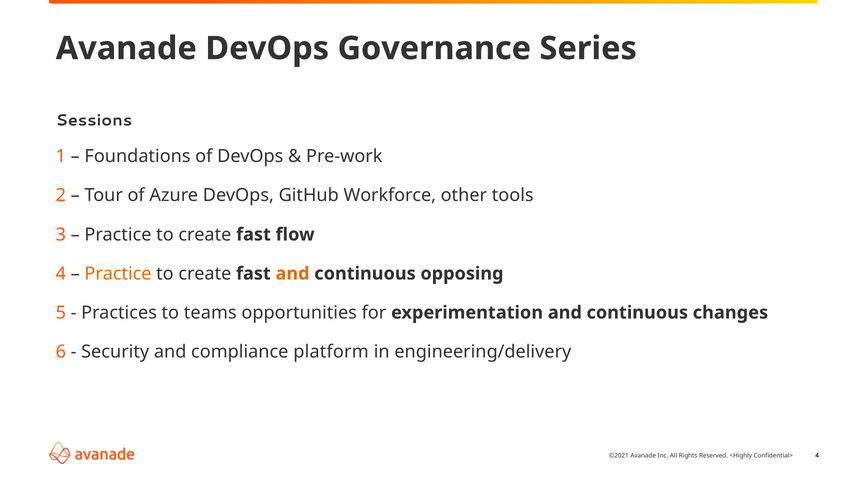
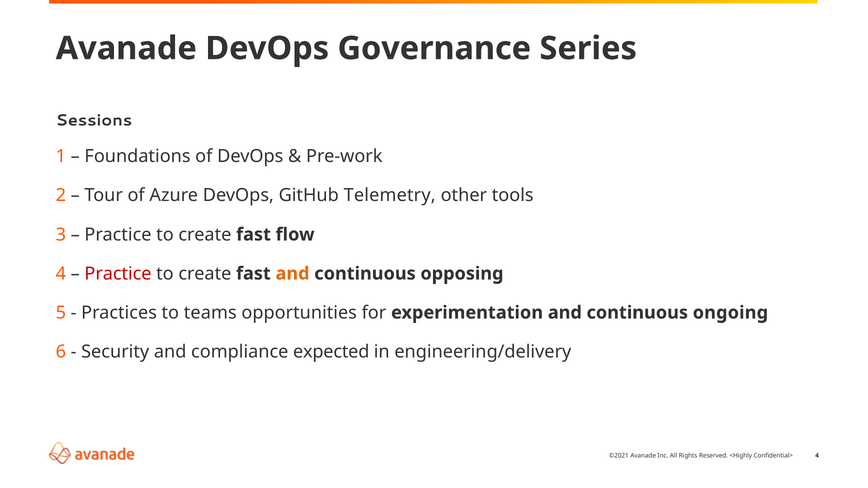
Workforce: Workforce -> Telemetry
Practice at (118, 274) colour: orange -> red
changes: changes -> ongoing
platform: platform -> expected
